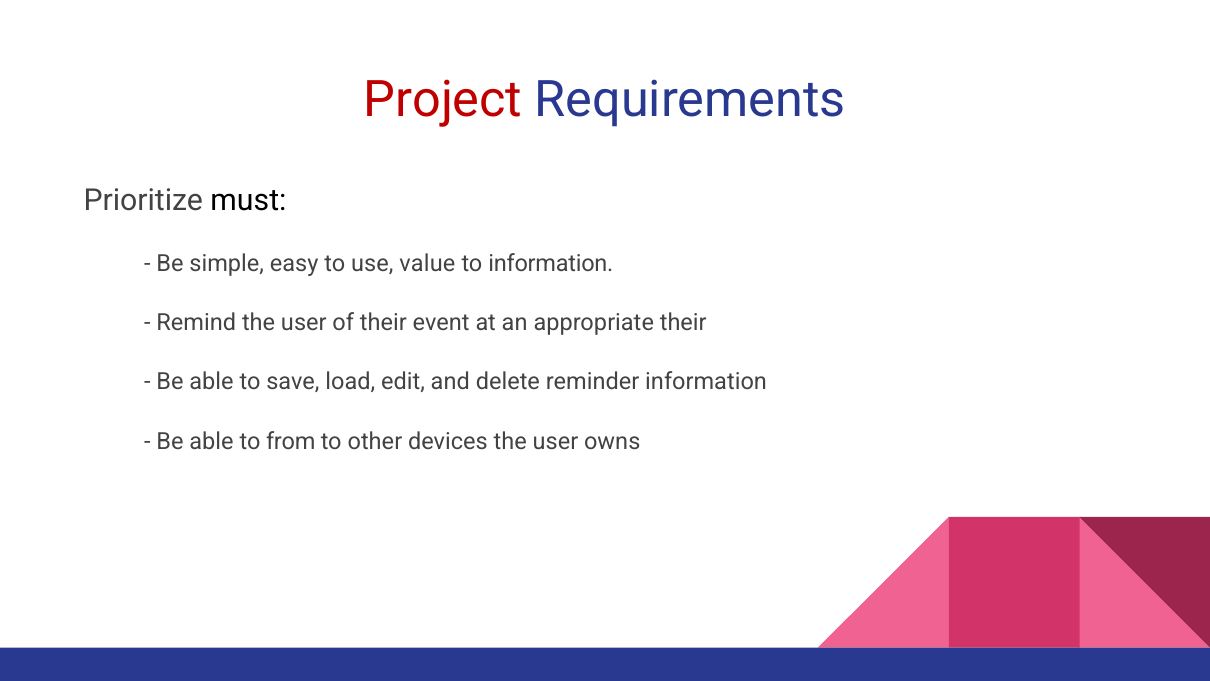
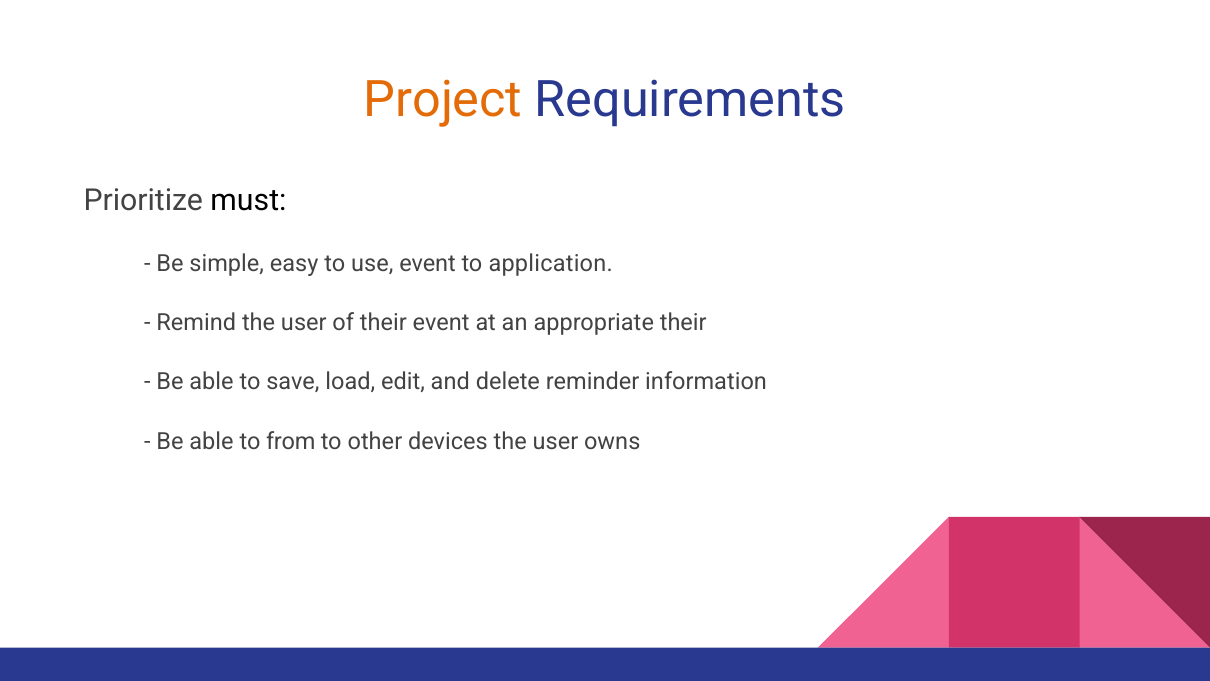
Project colour: red -> orange
use value: value -> event
to information: information -> application
